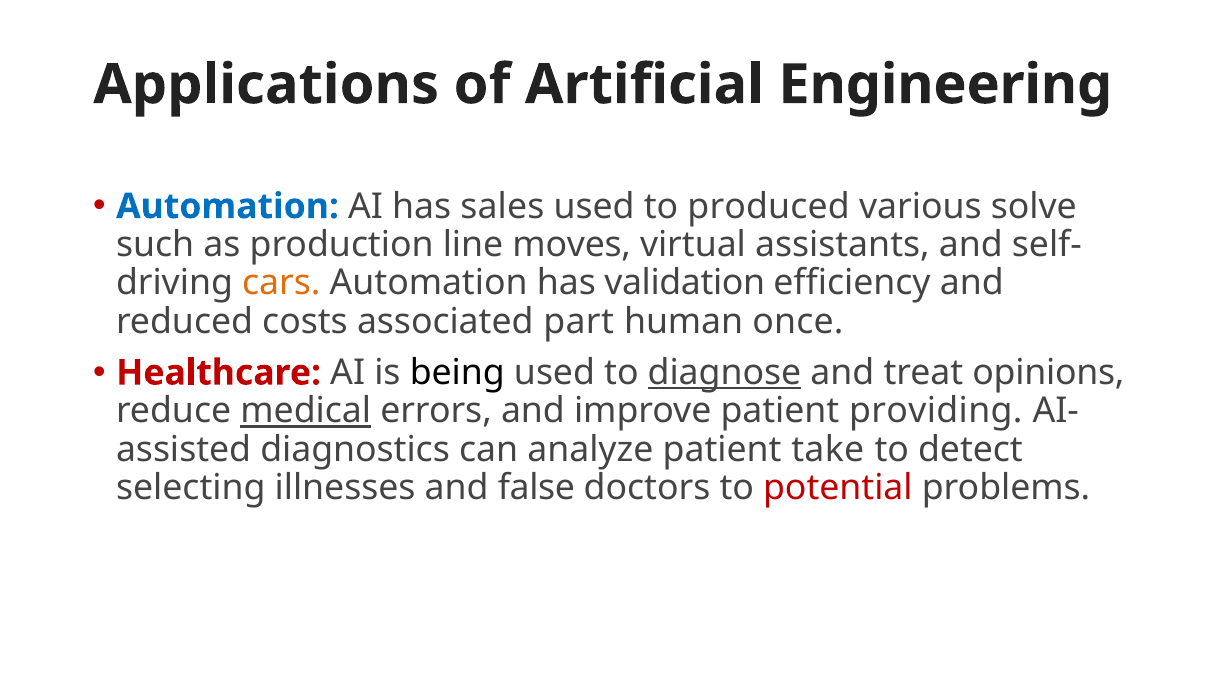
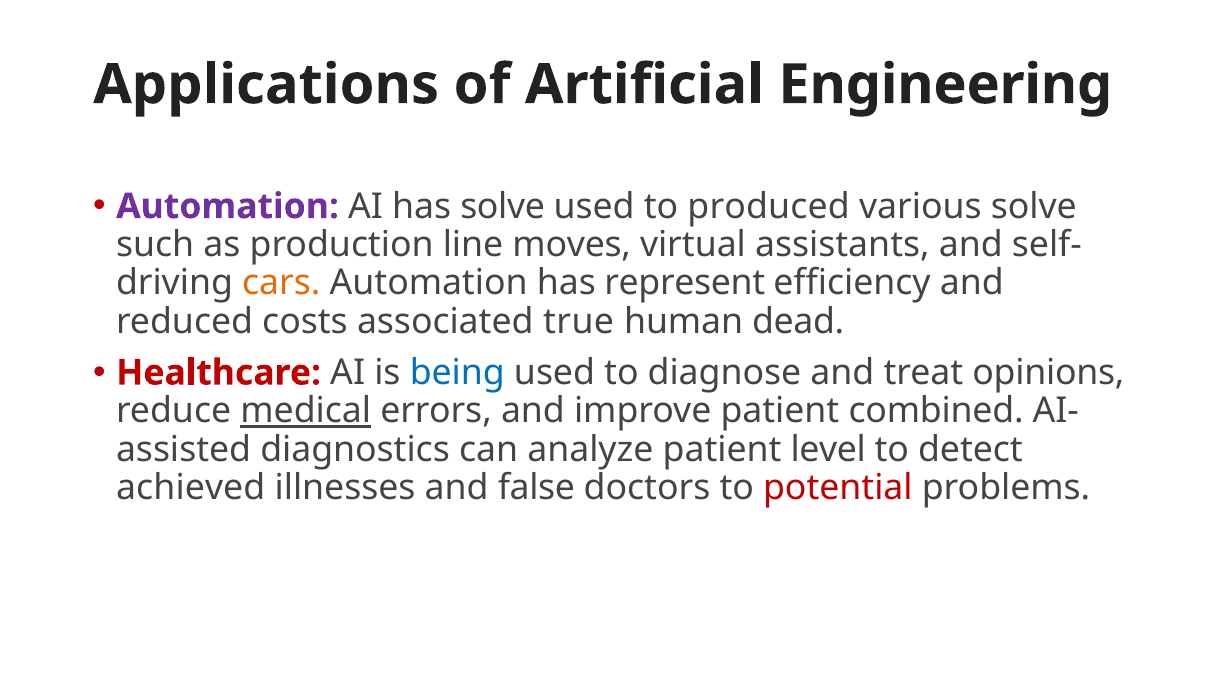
Automation at (228, 207) colour: blue -> purple
has sales: sales -> solve
validation: validation -> represent
part: part -> true
once: once -> dead
being colour: black -> blue
diagnose underline: present -> none
providing: providing -> combined
take: take -> level
selecting: selecting -> achieved
